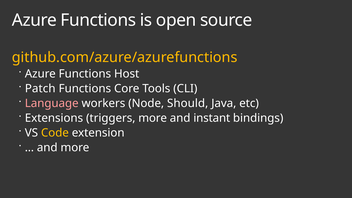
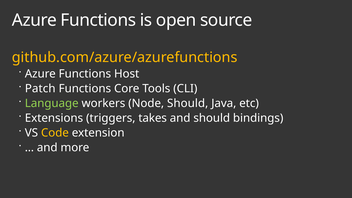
Language colour: pink -> light green
triggers more: more -> takes
and instant: instant -> should
